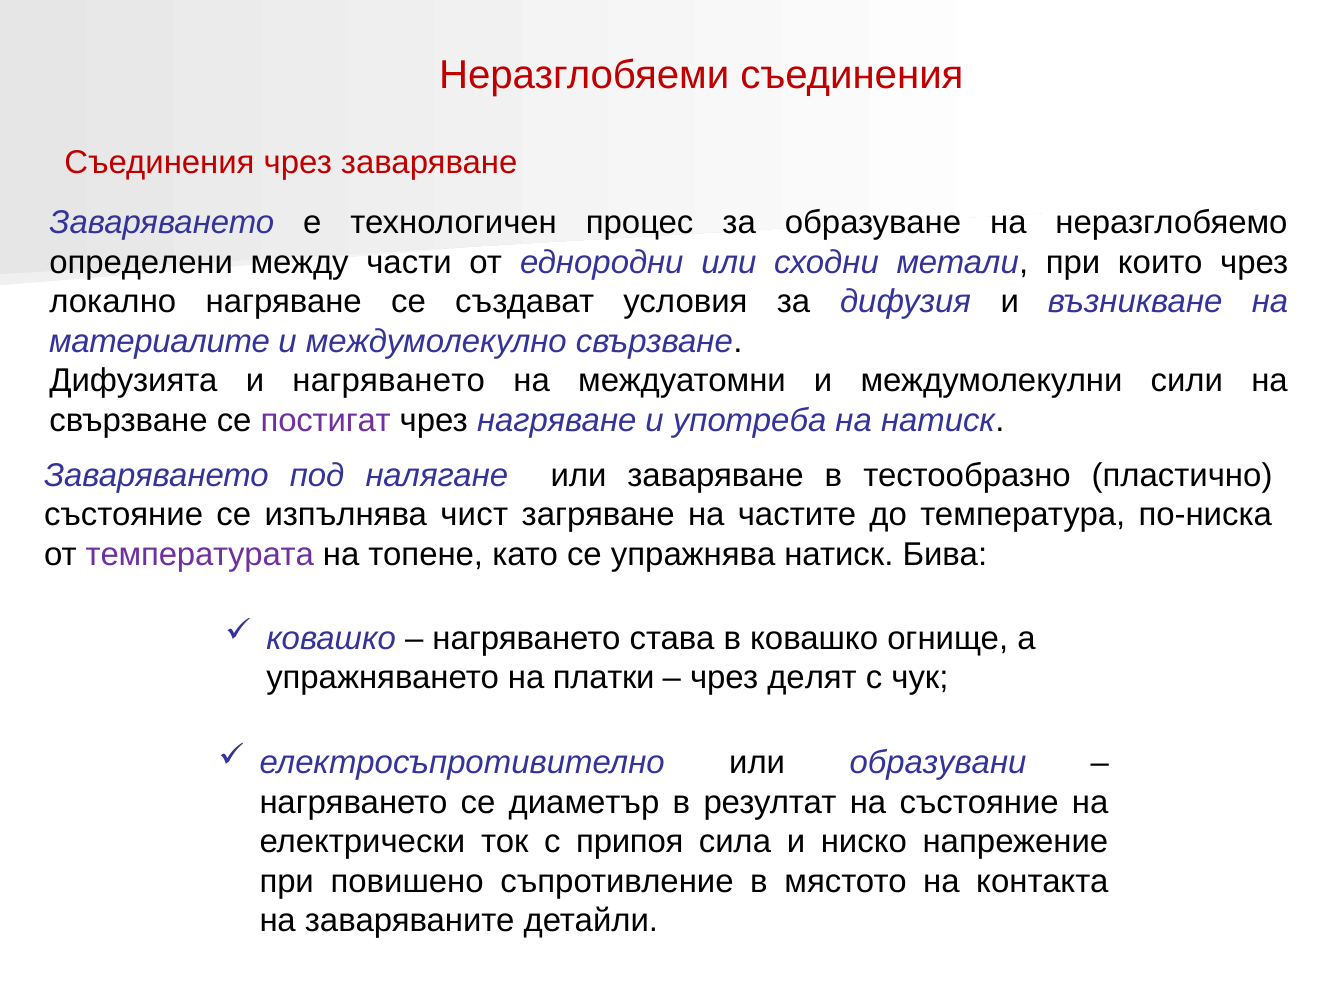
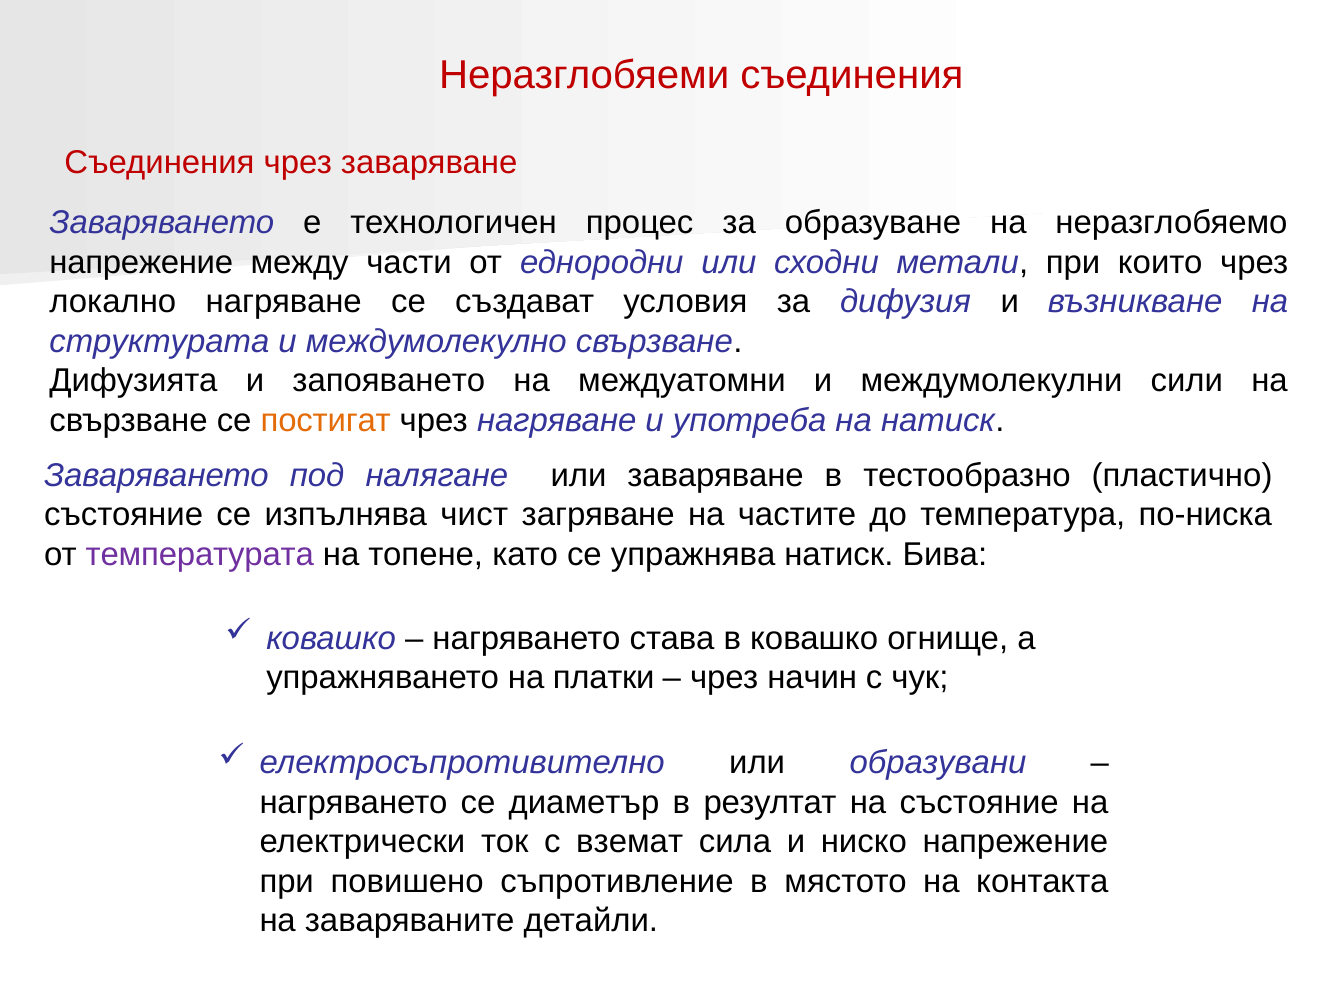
определени at (141, 262): определени -> напрежение
материалите: материалите -> структурата
и нагряването: нагряването -> запояването
постигат colour: purple -> orange
делят: делят -> начин
припоя: припоя -> вземат
